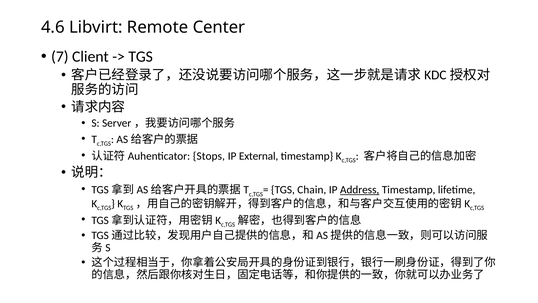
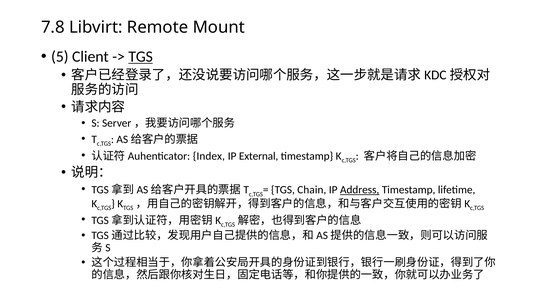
4.6: 4.6 -> 7.8
Center: Center -> Mount
7: 7 -> 5
TGS at (141, 57) underline: none -> present
Stops: Stops -> Index
